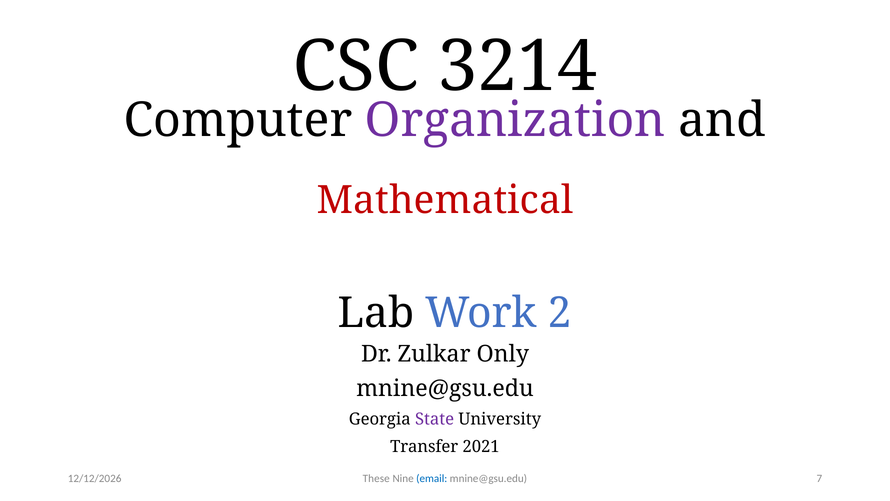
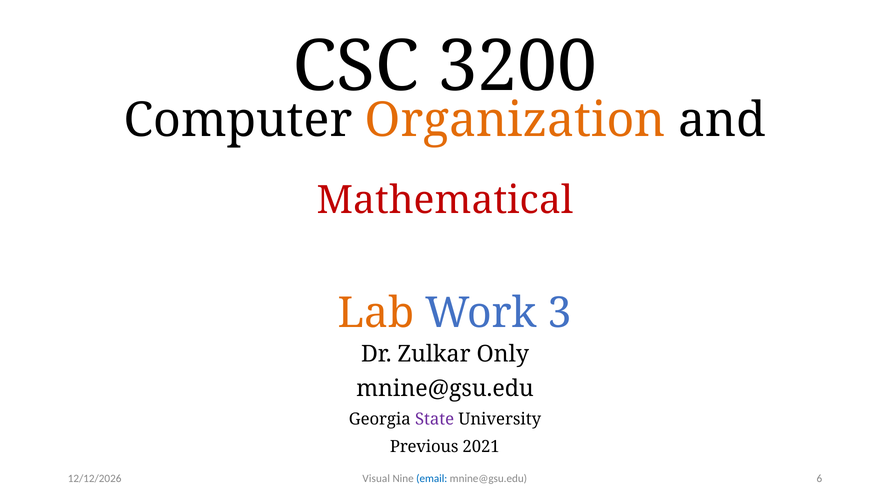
3214: 3214 -> 3200
Organization colour: purple -> orange
Lab colour: black -> orange
2: 2 -> 3
Transfer: Transfer -> Previous
These: These -> Visual
7: 7 -> 6
